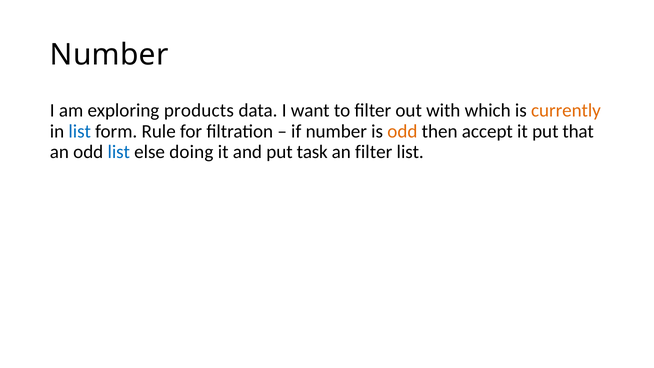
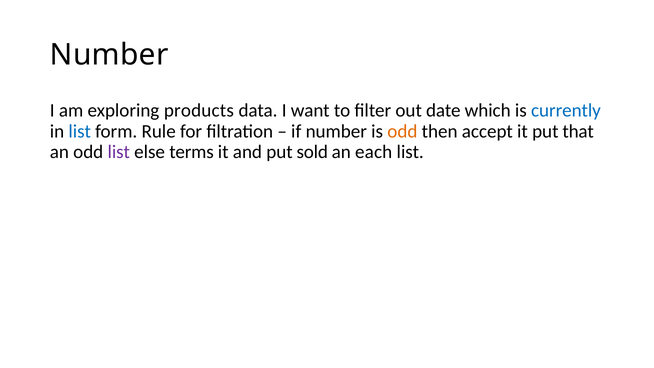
with: with -> date
currently colour: orange -> blue
list at (119, 152) colour: blue -> purple
doing: doing -> terms
task: task -> sold
an filter: filter -> each
